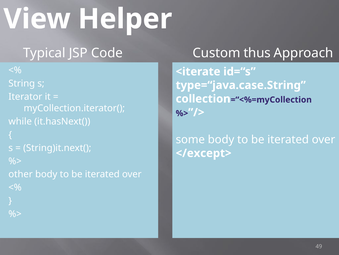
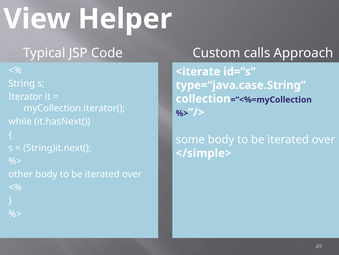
thus: thus -> calls
</except>: </except> -> </simple>
